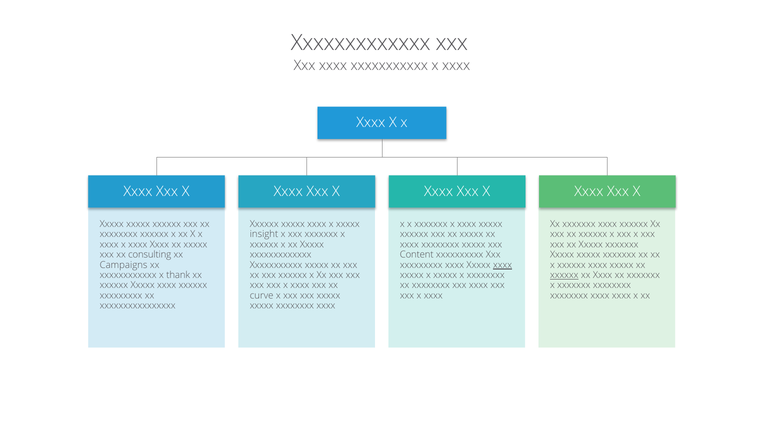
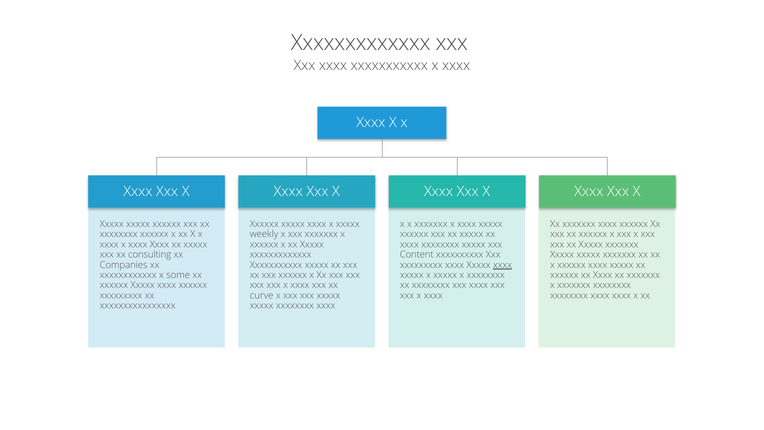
insight: insight -> weekly
Campaigns: Campaigns -> Companies
thank: thank -> some
xxxxxx at (564, 275) underline: present -> none
